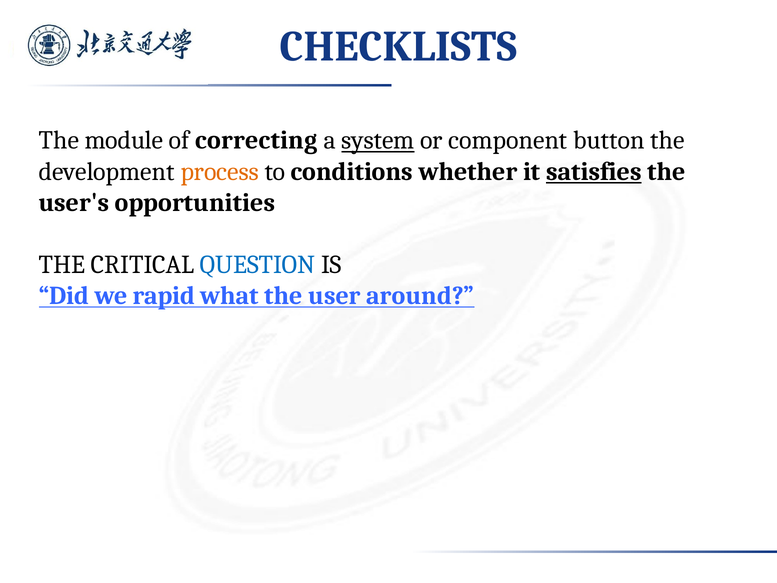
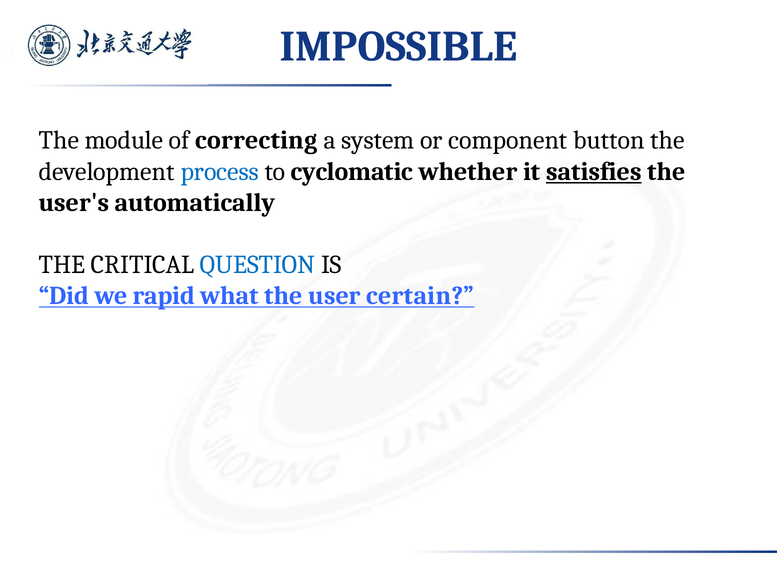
CHECKLISTS: CHECKLISTS -> IMPOSSIBLE
system underline: present -> none
process colour: orange -> blue
conditions: conditions -> cyclomatic
opportunities: opportunities -> automatically
around: around -> certain
